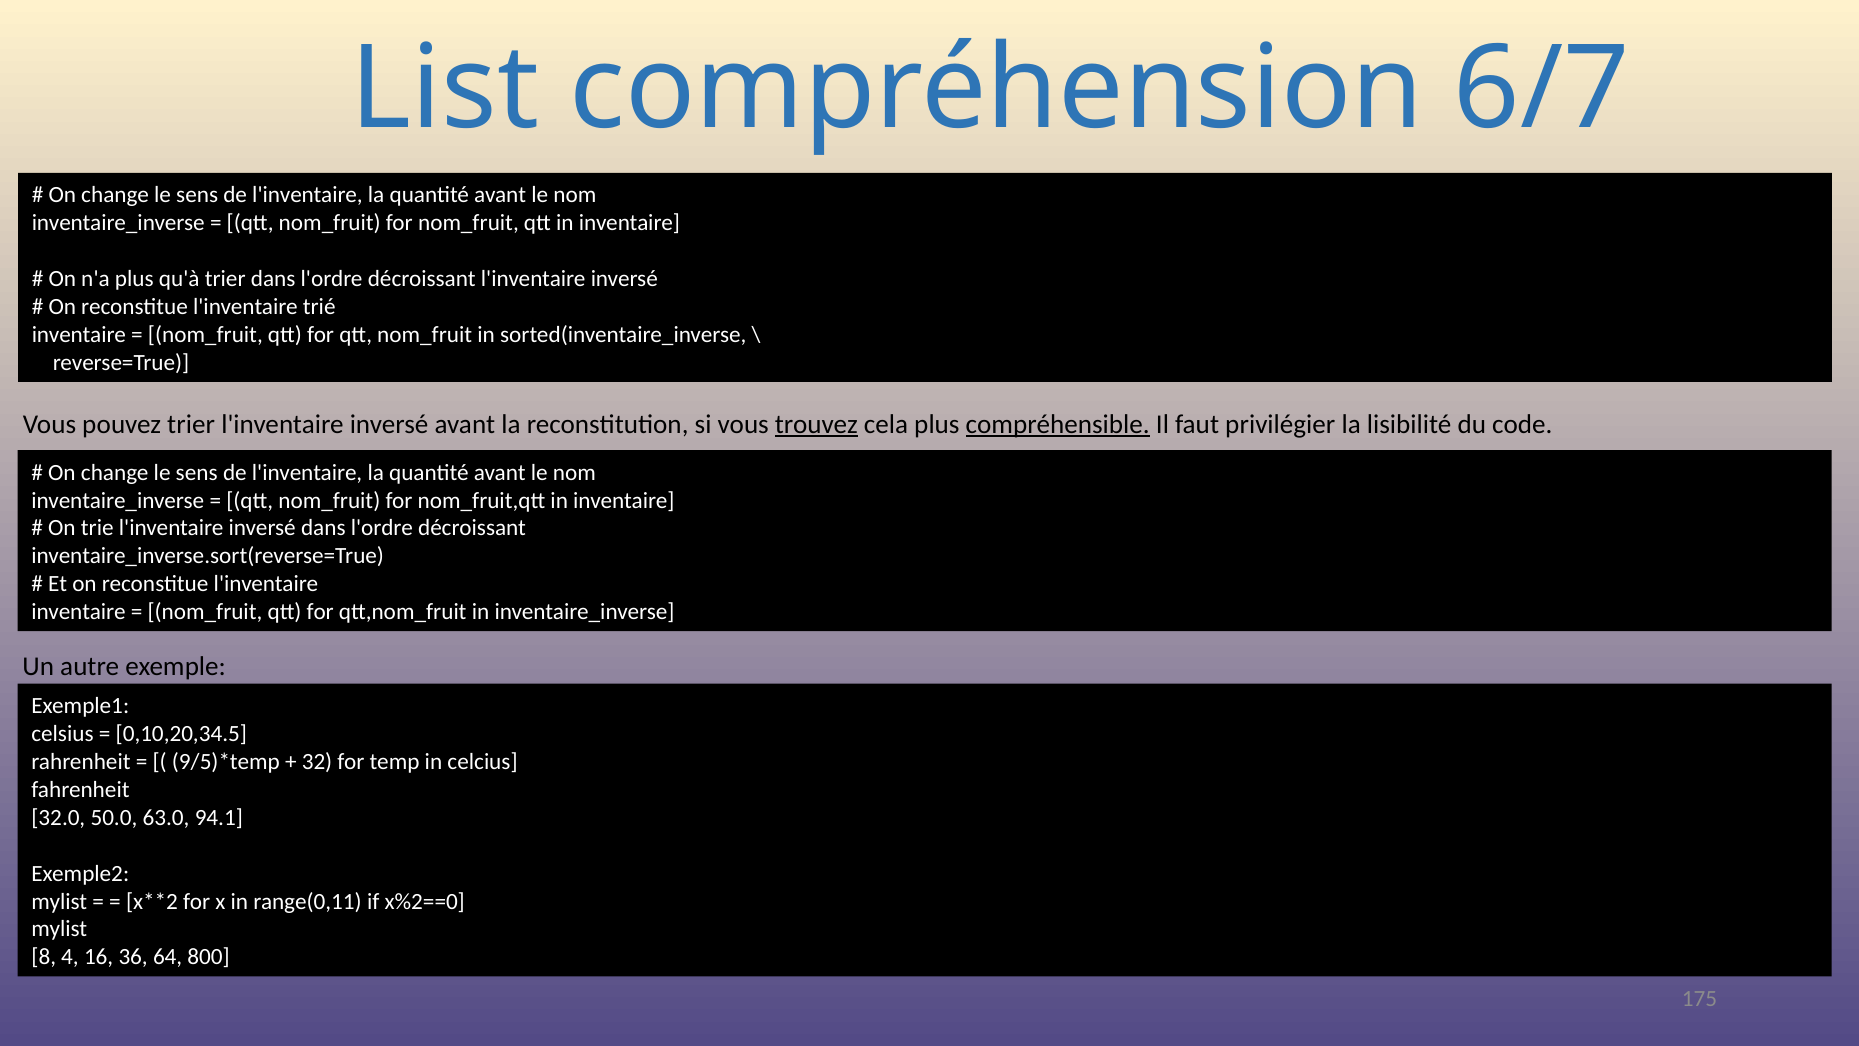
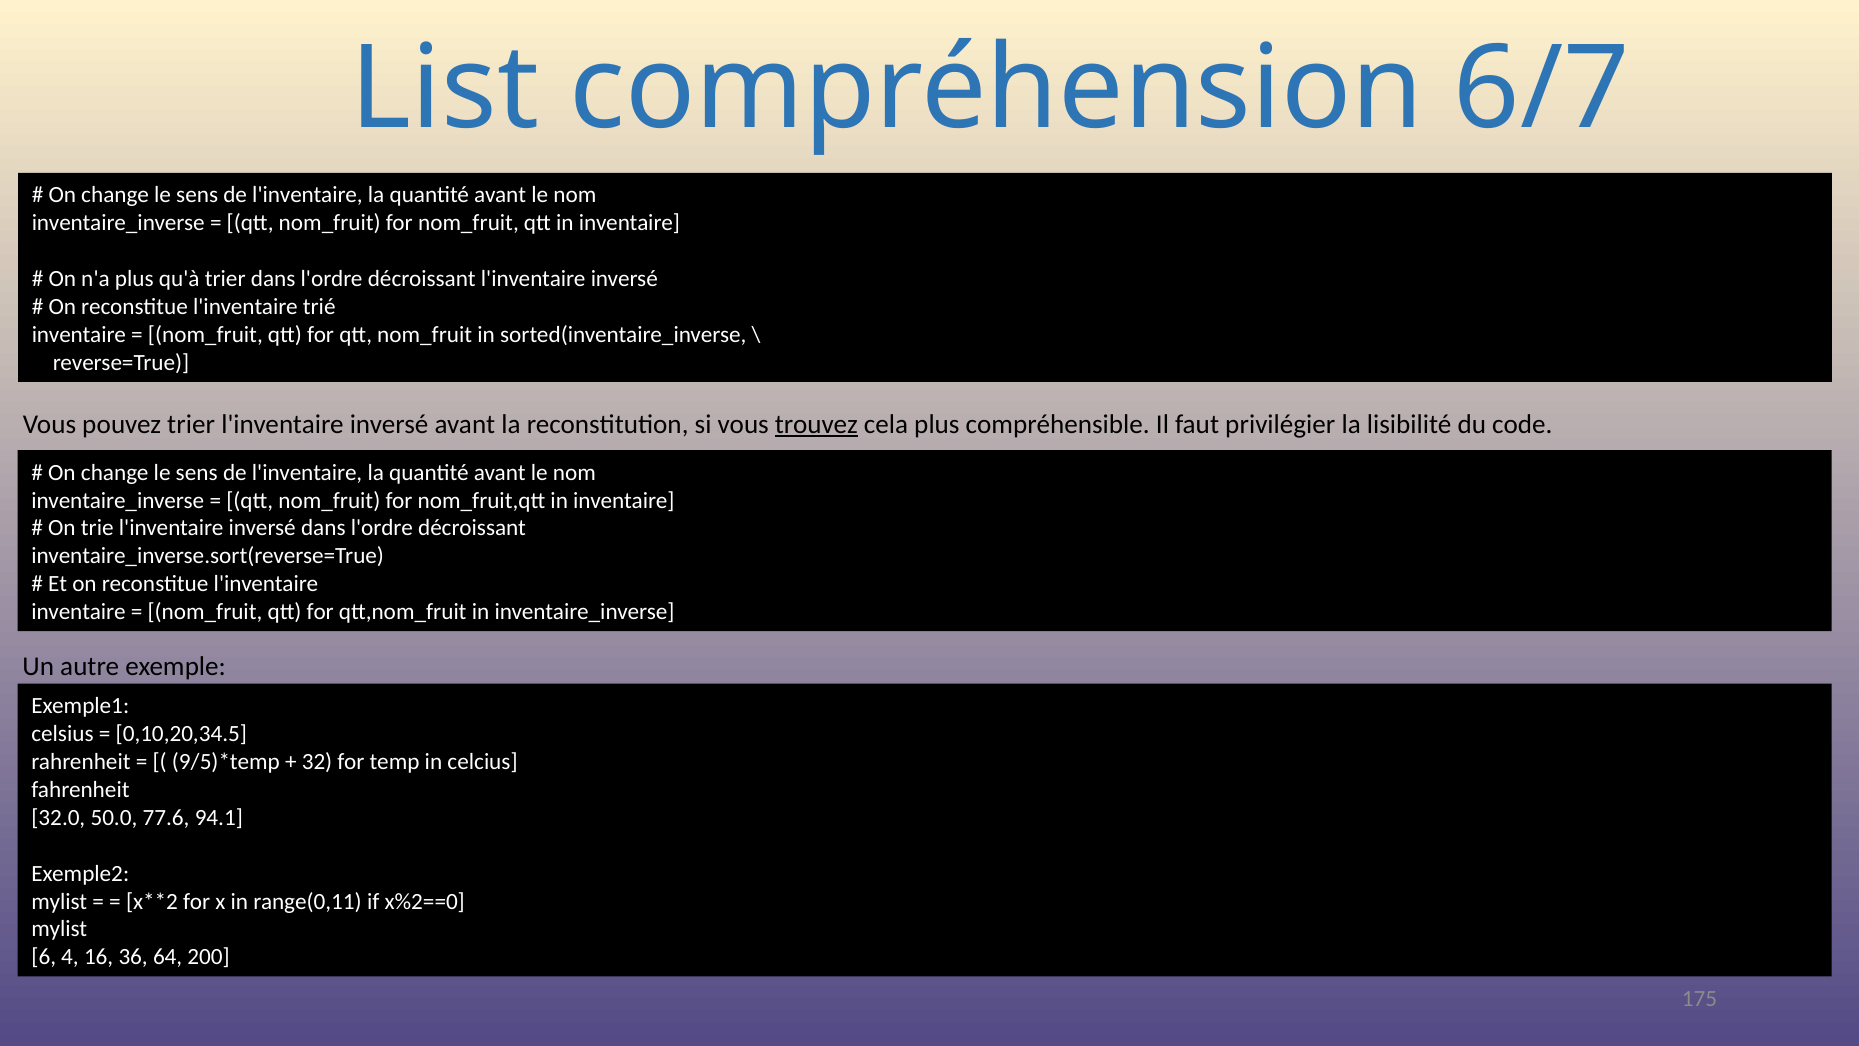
compréhensible underline: present -> none
63.0: 63.0 -> 77.6
8: 8 -> 6
800: 800 -> 200
